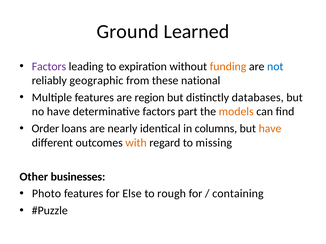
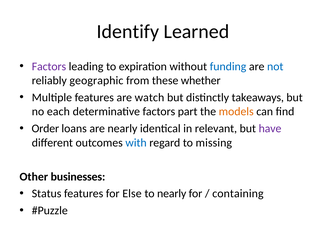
Ground: Ground -> Identify
funding colour: orange -> blue
national: national -> whether
region: region -> watch
databases: databases -> takeaways
no have: have -> each
columns: columns -> relevant
have at (270, 129) colour: orange -> purple
with colour: orange -> blue
Photo: Photo -> Status
to rough: rough -> nearly
